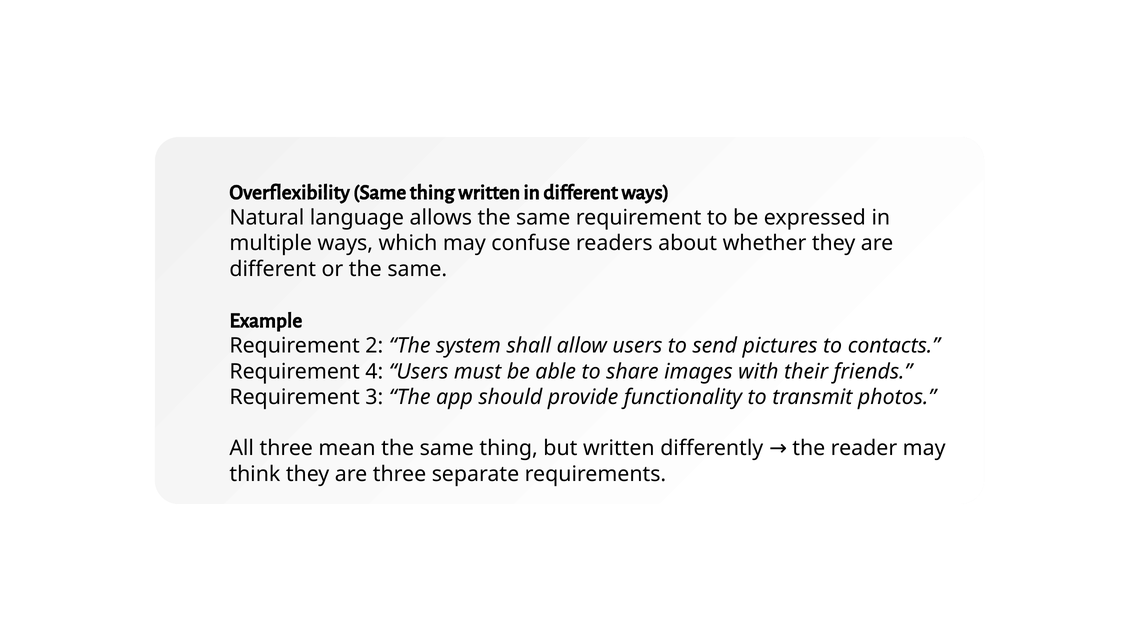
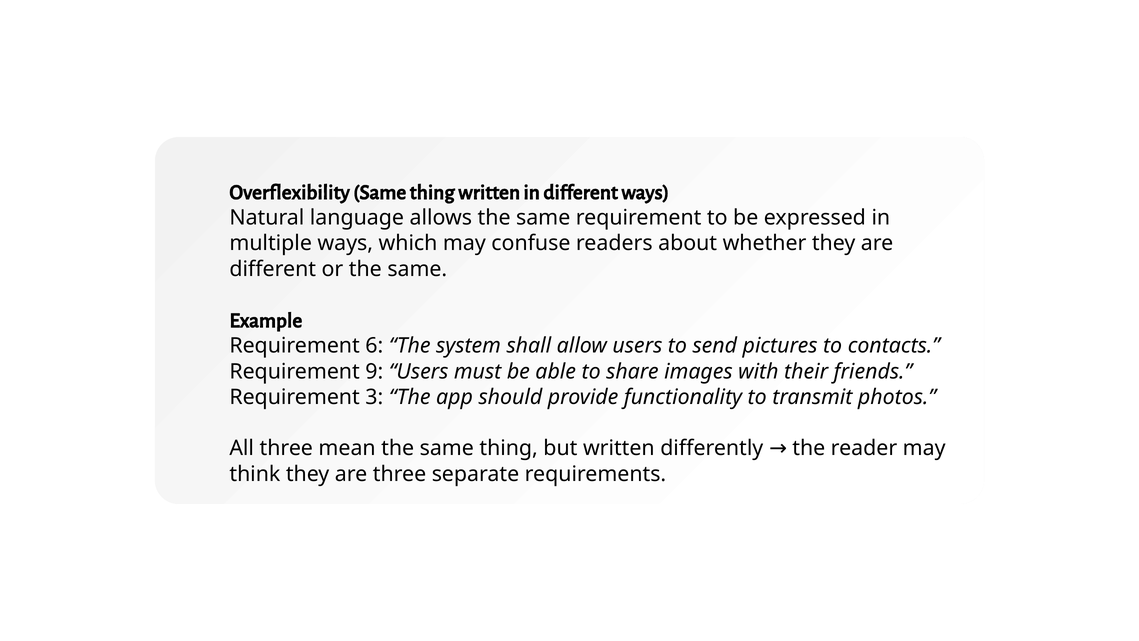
2: 2 -> 6
4: 4 -> 9
